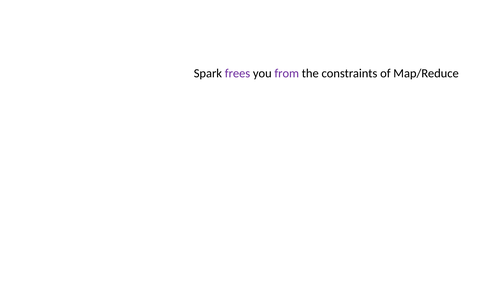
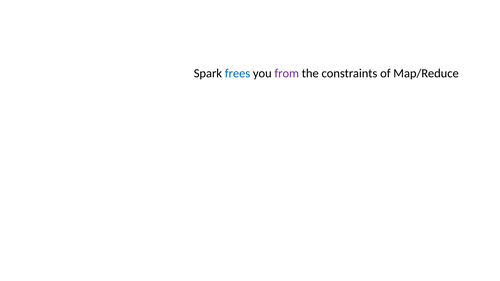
frees colour: purple -> blue
